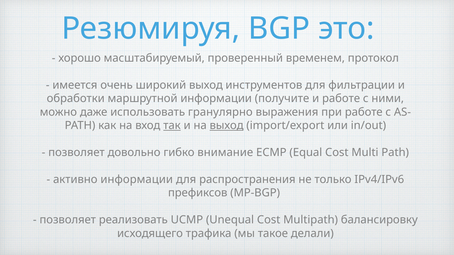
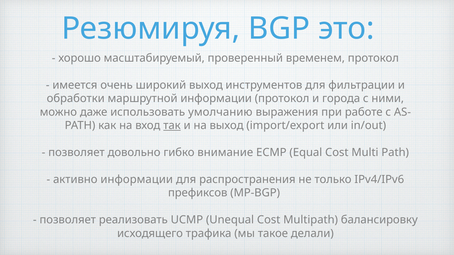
информации получите: получите -> протокол
и работе: работе -> города
гранулярно: гранулярно -> умолчанию
выход at (227, 126) underline: present -> none
